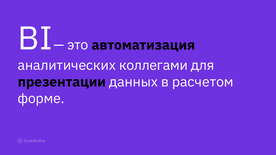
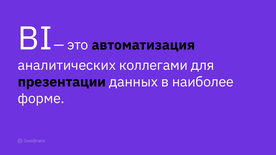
расчетом: расчетом -> наиболее
